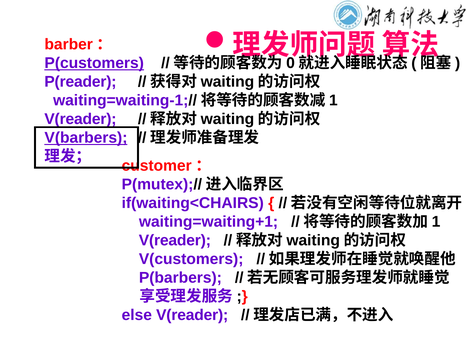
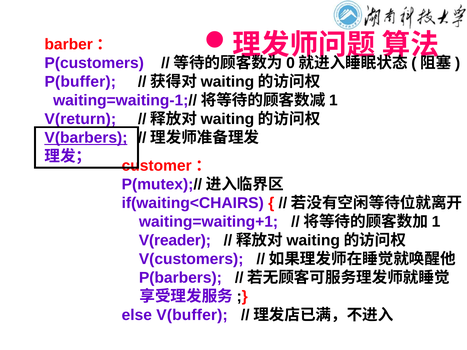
P(customers underline: present -> none
P(reader: P(reader -> P(buffer
V(reader at (80, 119): V(reader -> V(return
else V(reader: V(reader -> V(buffer
